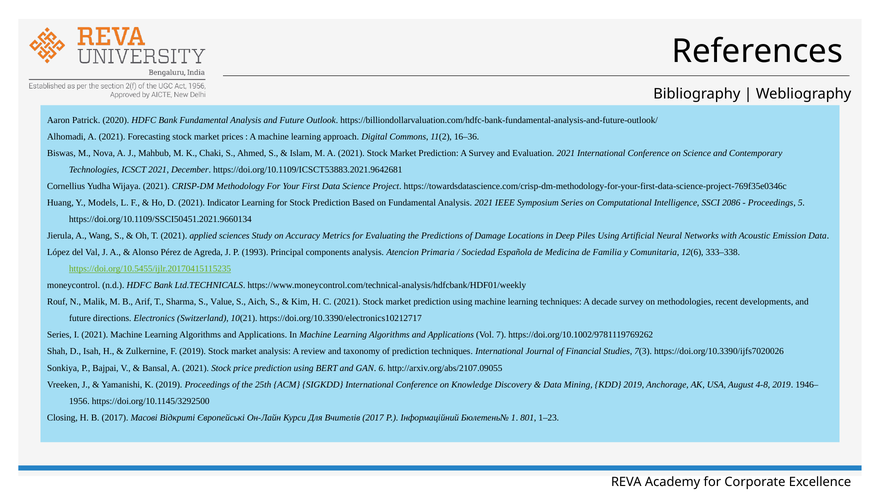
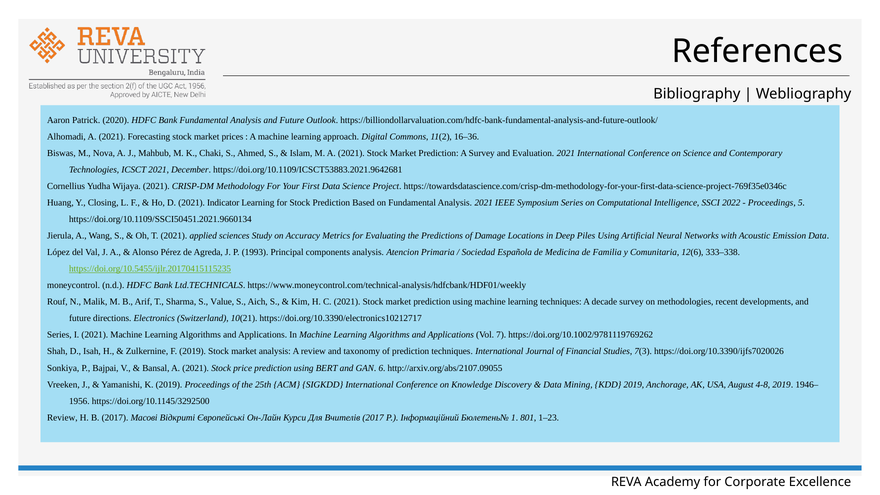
Models: Models -> Closing
2086: 2086 -> 2022
Closing at (62, 418): Closing -> Review
